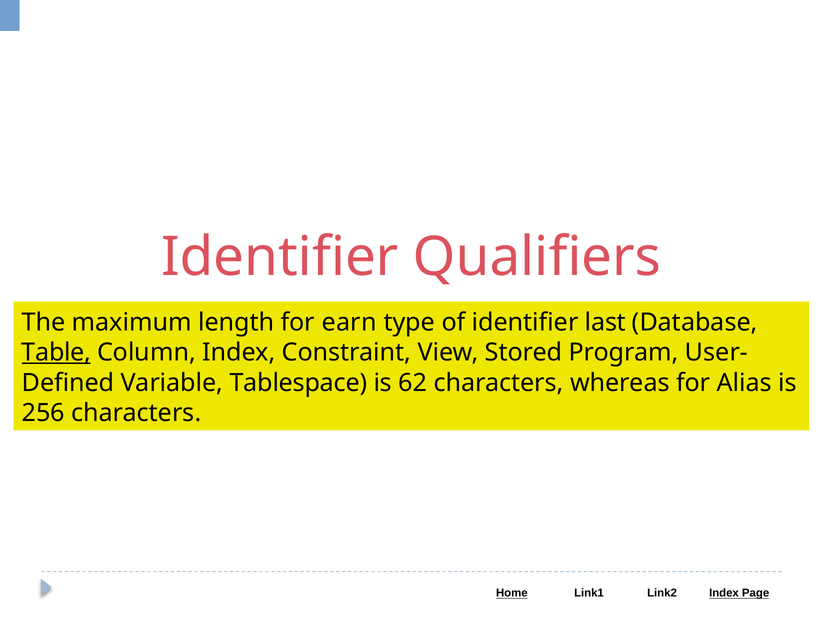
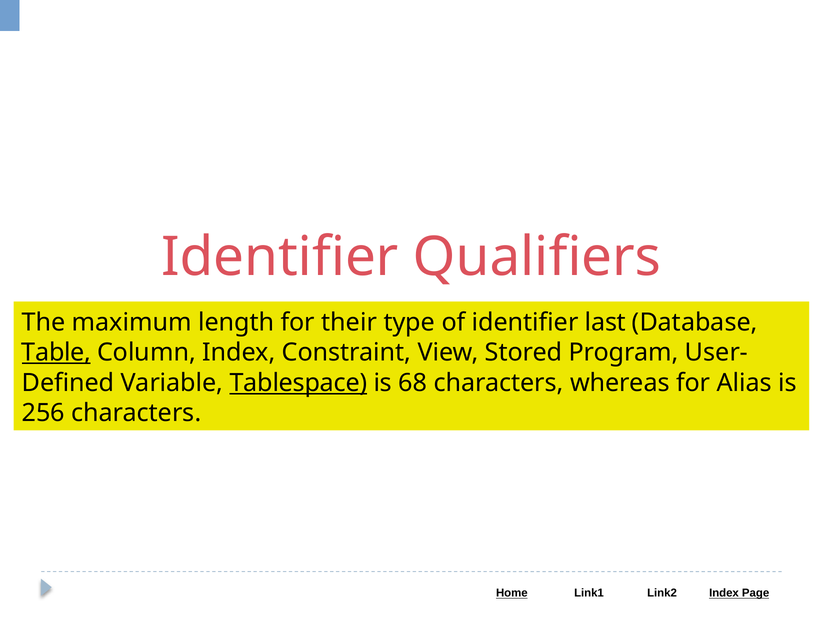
earn: earn -> their
Tablespace underline: none -> present
62: 62 -> 68
